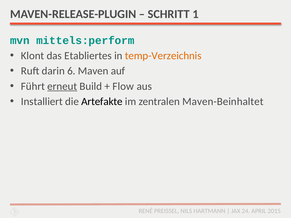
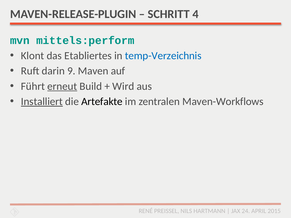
1: 1 -> 4
temp-Verzeichnis colour: orange -> blue
6: 6 -> 9
Flow: Flow -> Wird
Installiert underline: none -> present
Maven-Beinhaltet: Maven-Beinhaltet -> Maven-Workflows
